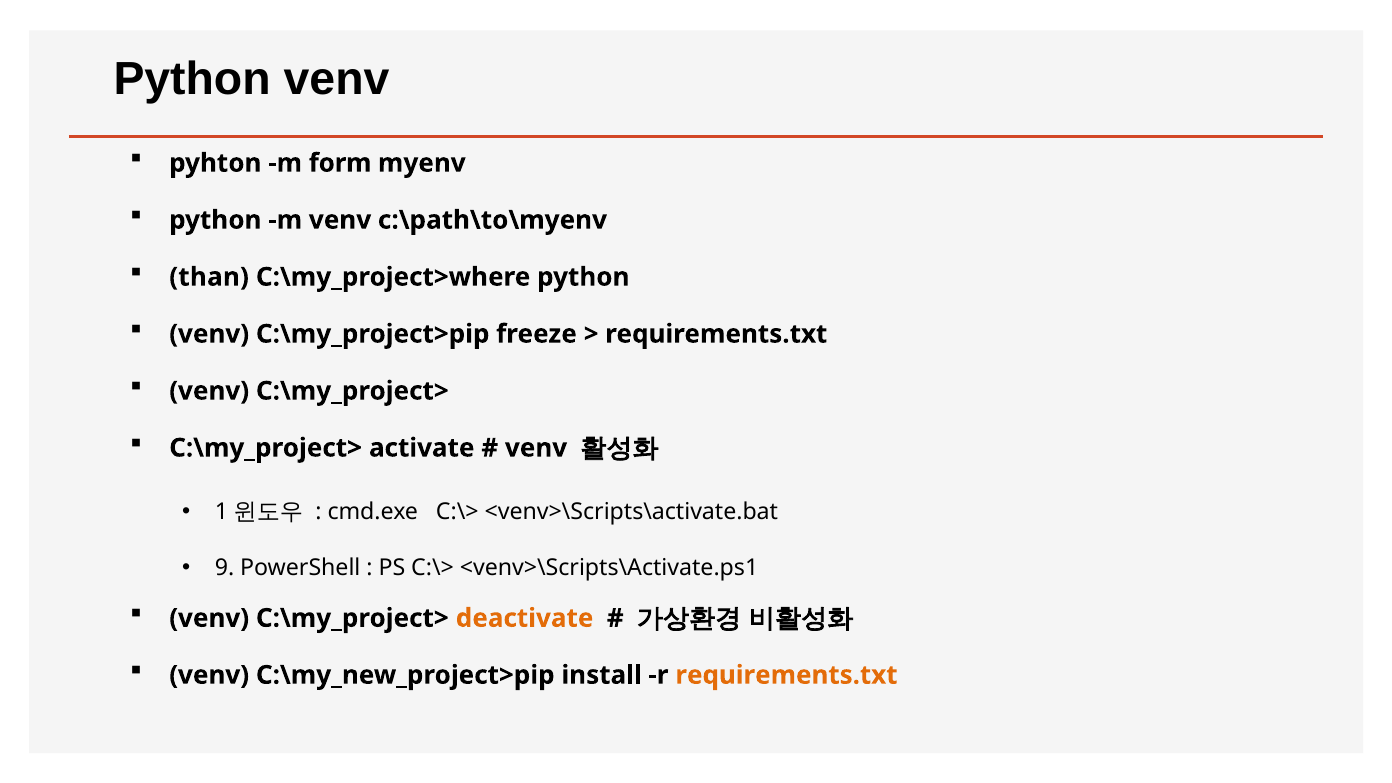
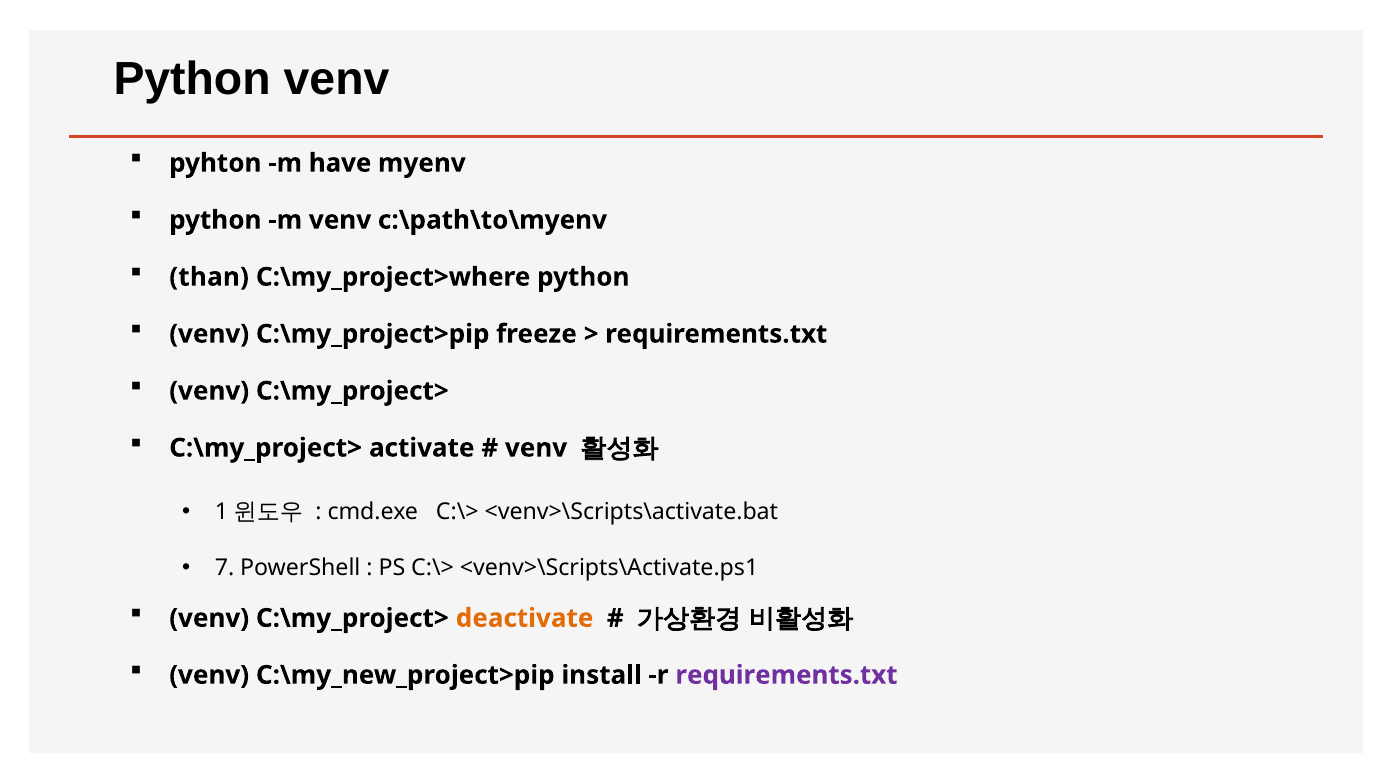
form: form -> have
9: 9 -> 7
requirements.txt at (786, 675) colour: orange -> purple
